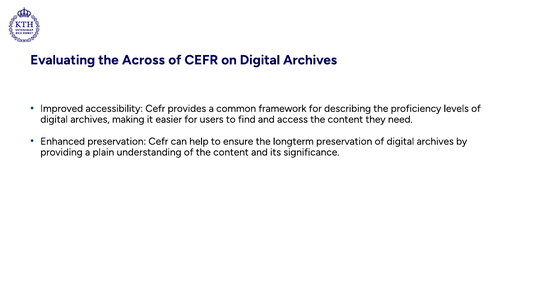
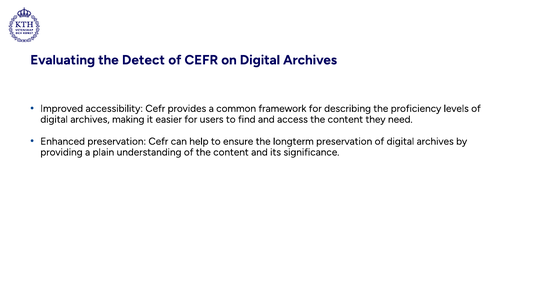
Across: Across -> Detect
